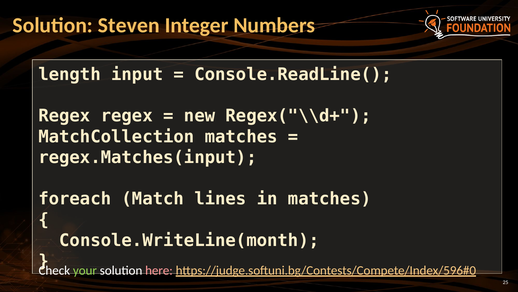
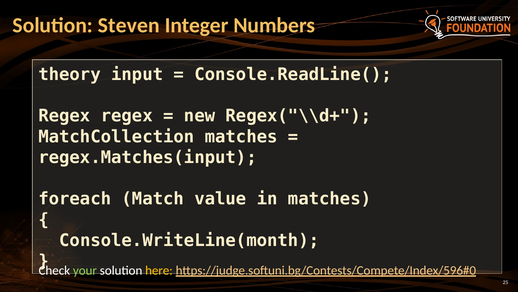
length: length -> theory
lines: lines -> value
here colour: pink -> yellow
